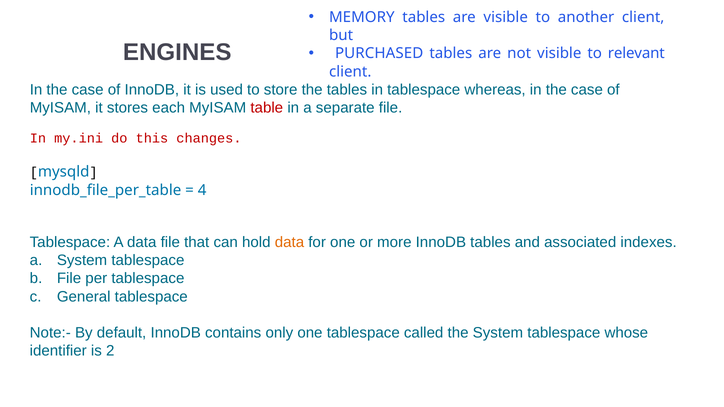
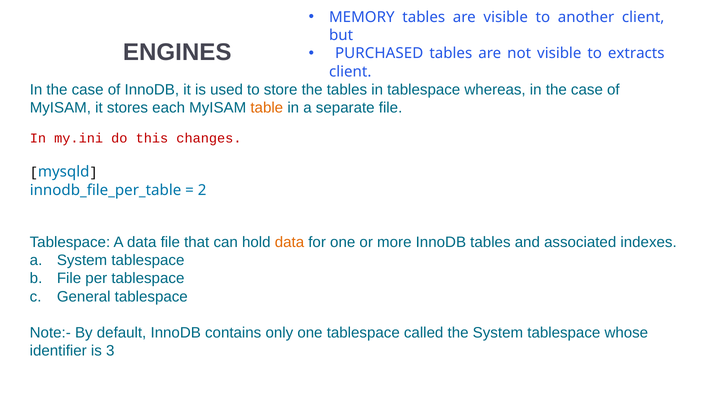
relevant: relevant -> extracts
table colour: red -> orange
4: 4 -> 2
2: 2 -> 3
